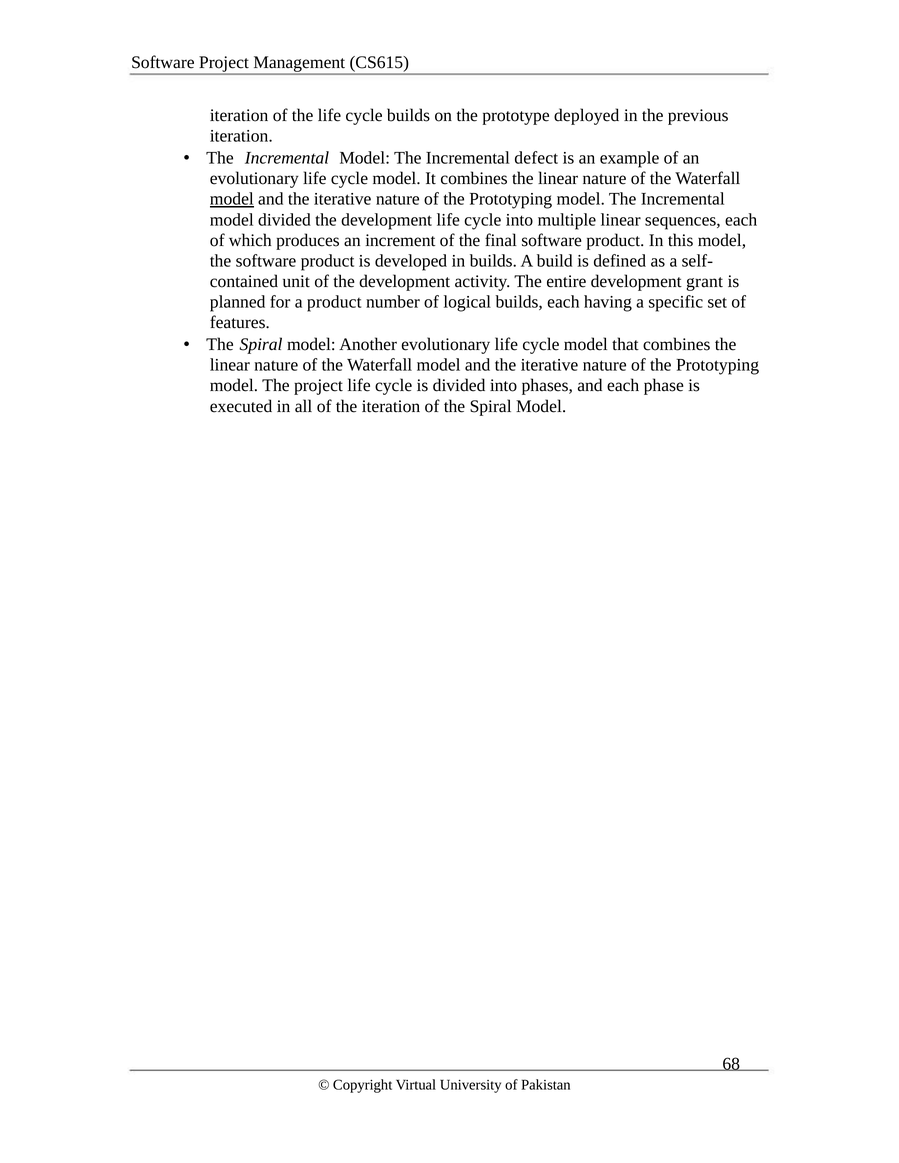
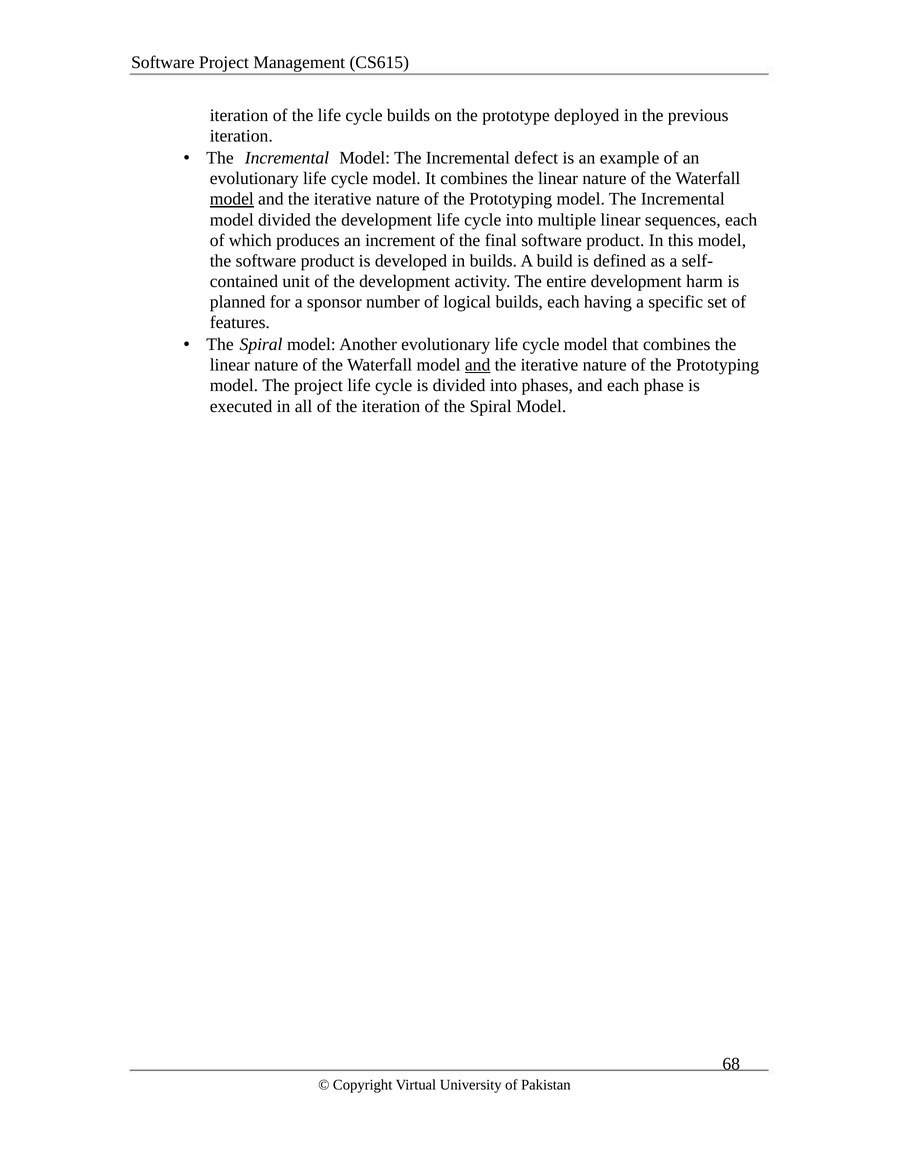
grant: grant -> harm
a product: product -> sponsor
and at (478, 365) underline: none -> present
